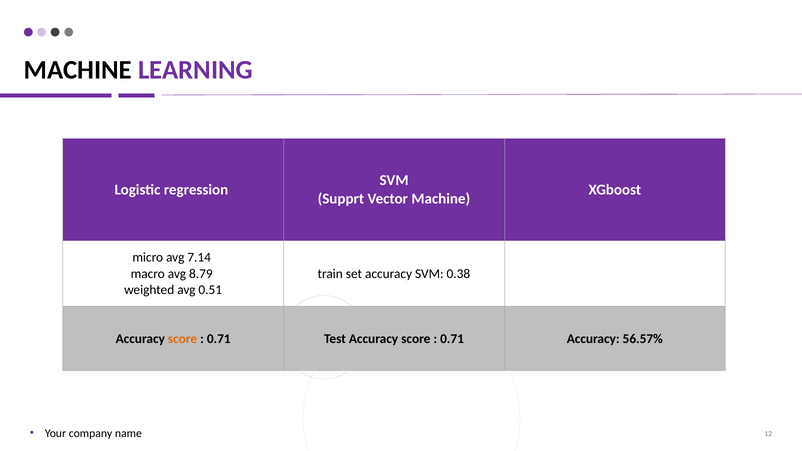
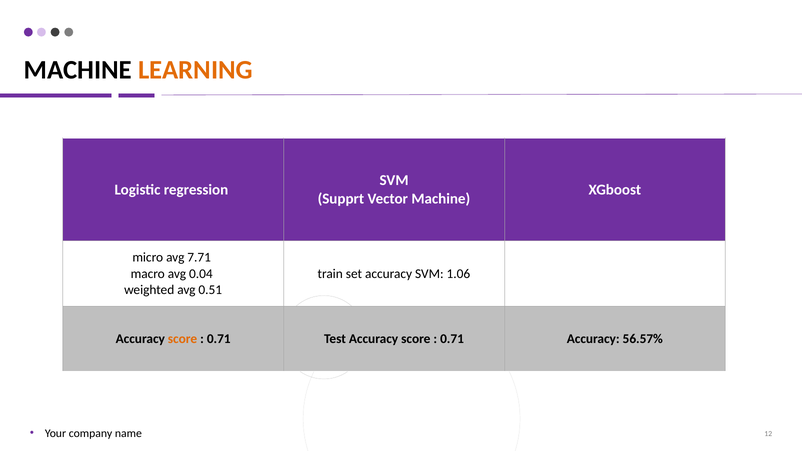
LEARNING colour: purple -> orange
7.14: 7.14 -> 7.71
8.79: 8.79 -> 0.04
0.38: 0.38 -> 1.06
